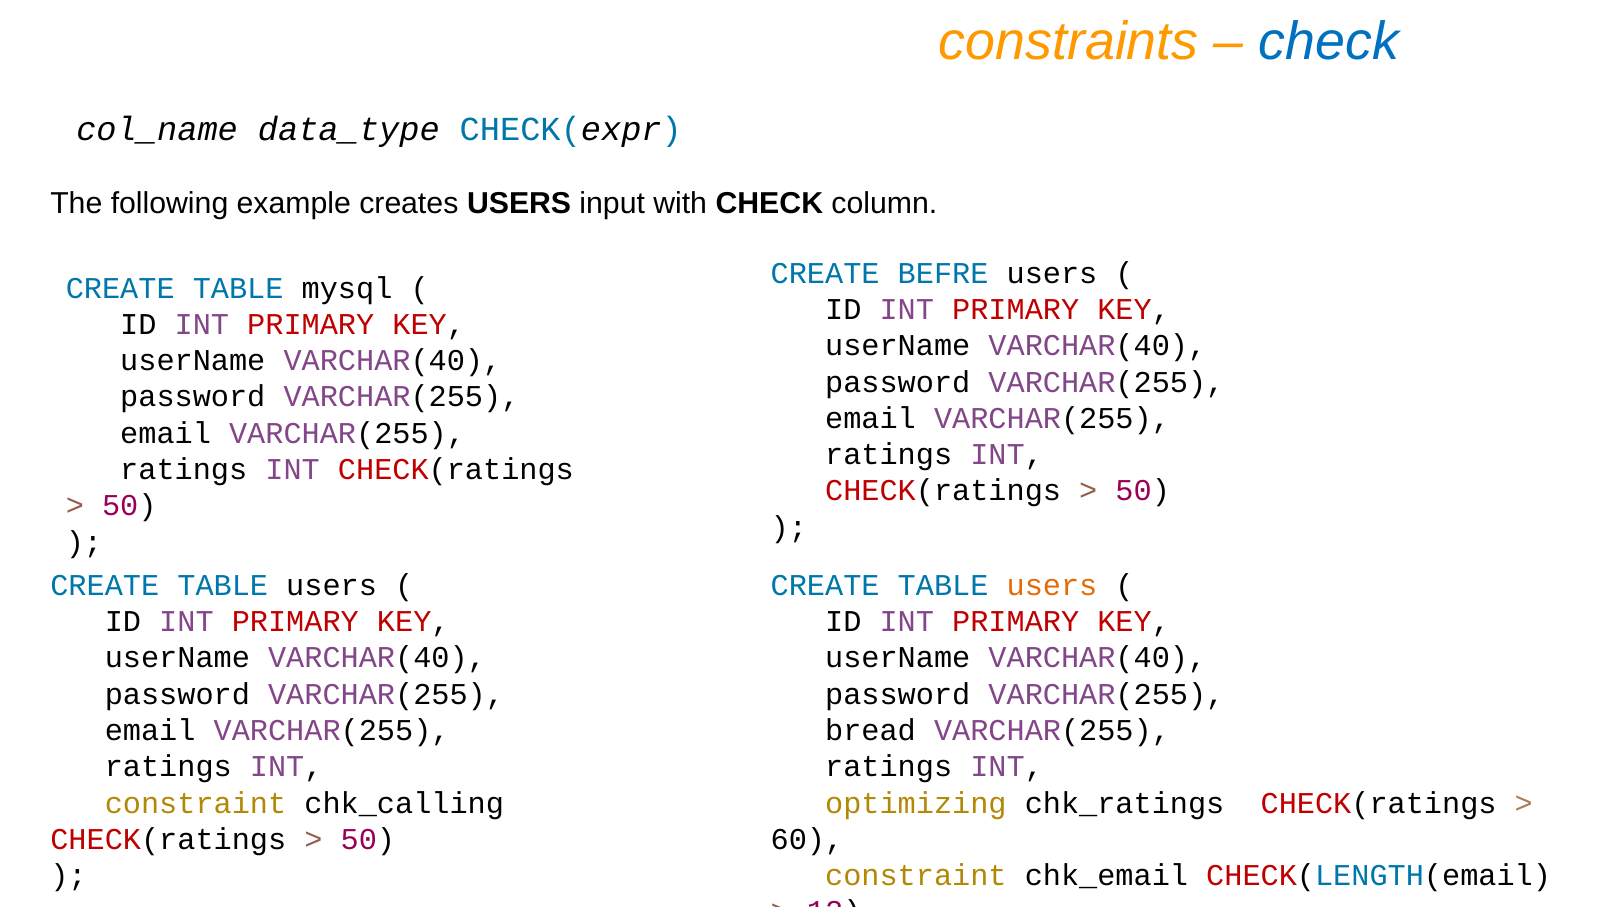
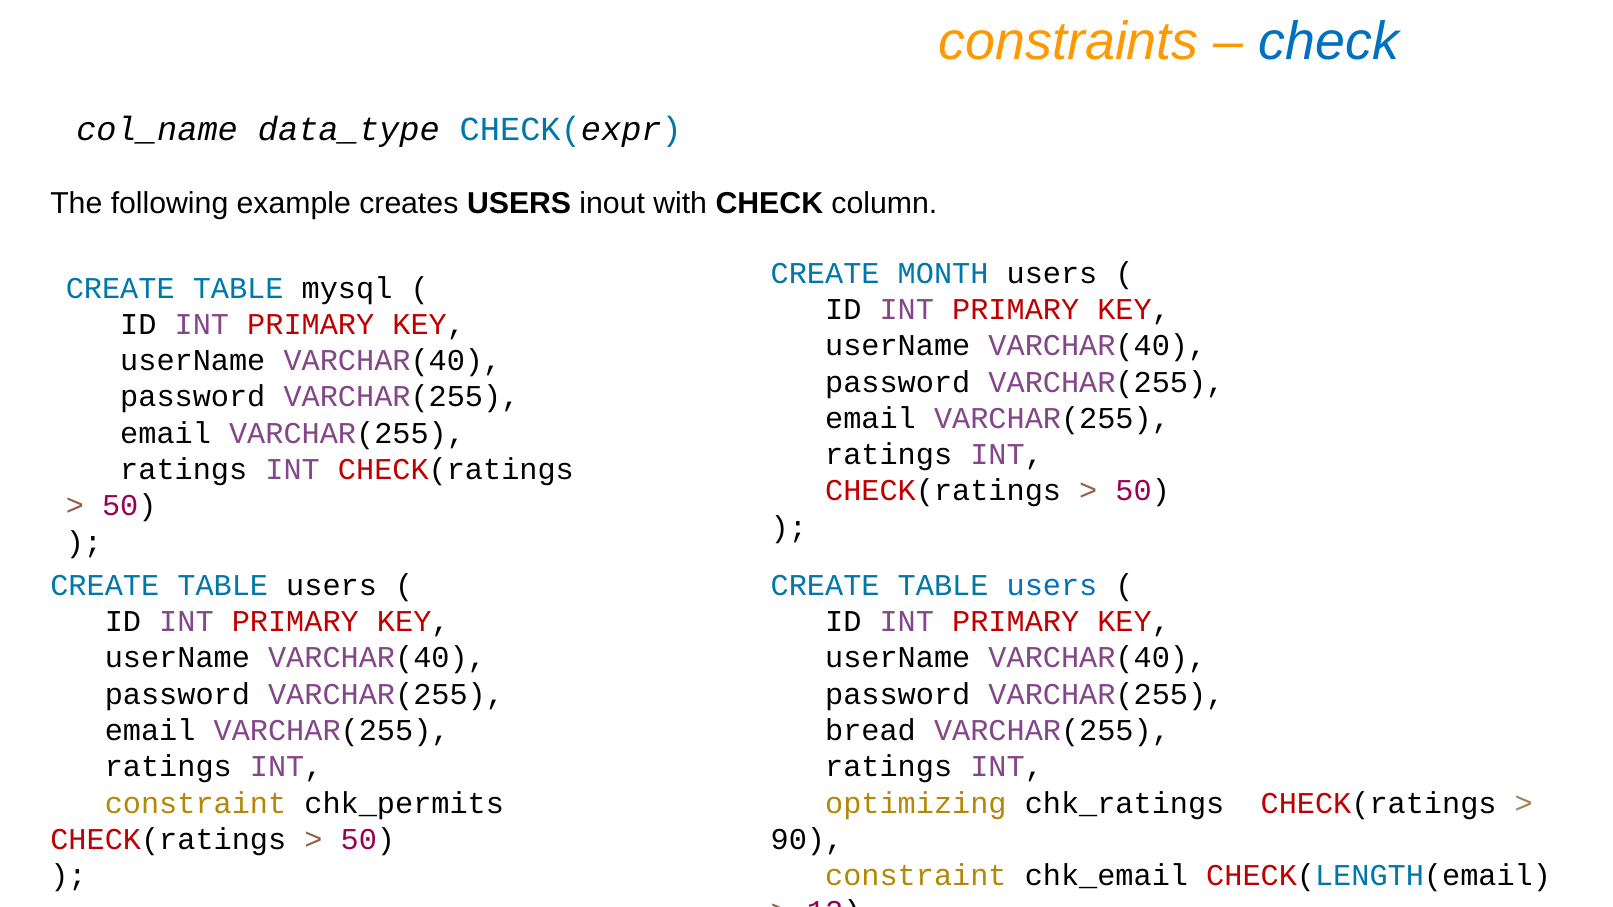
input: input -> inout
BEFRE: BEFRE -> MONTH
users at (1052, 586) colour: orange -> blue
chk_calling: chk_calling -> chk_permits
60: 60 -> 90
